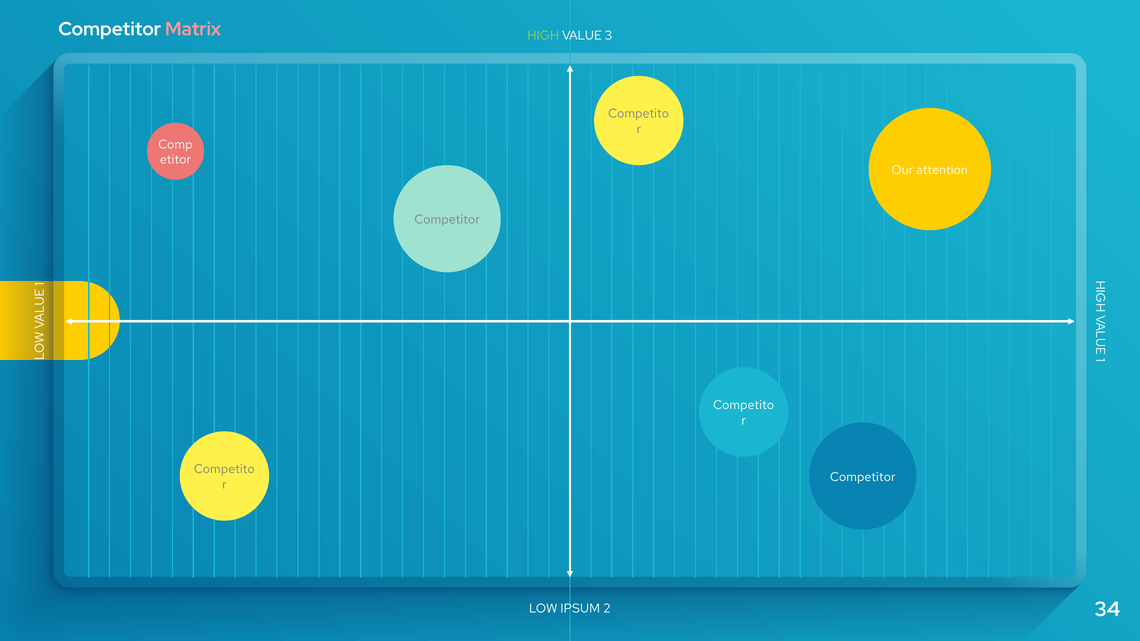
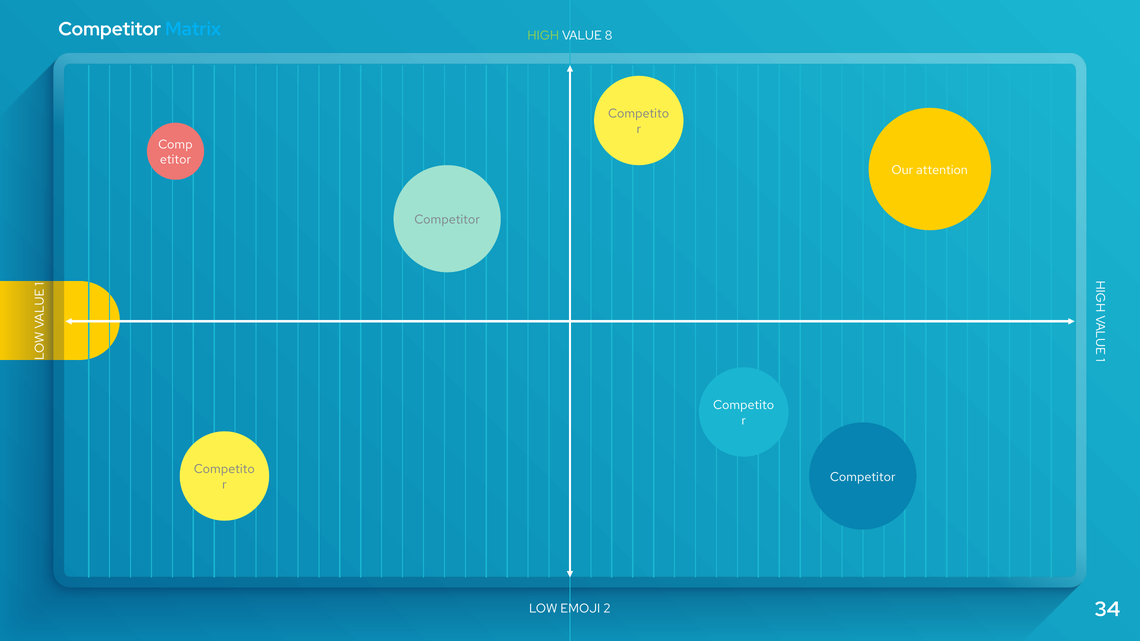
Matrix colour: pink -> light blue
3: 3 -> 8
IPSUM: IPSUM -> EMOJI
